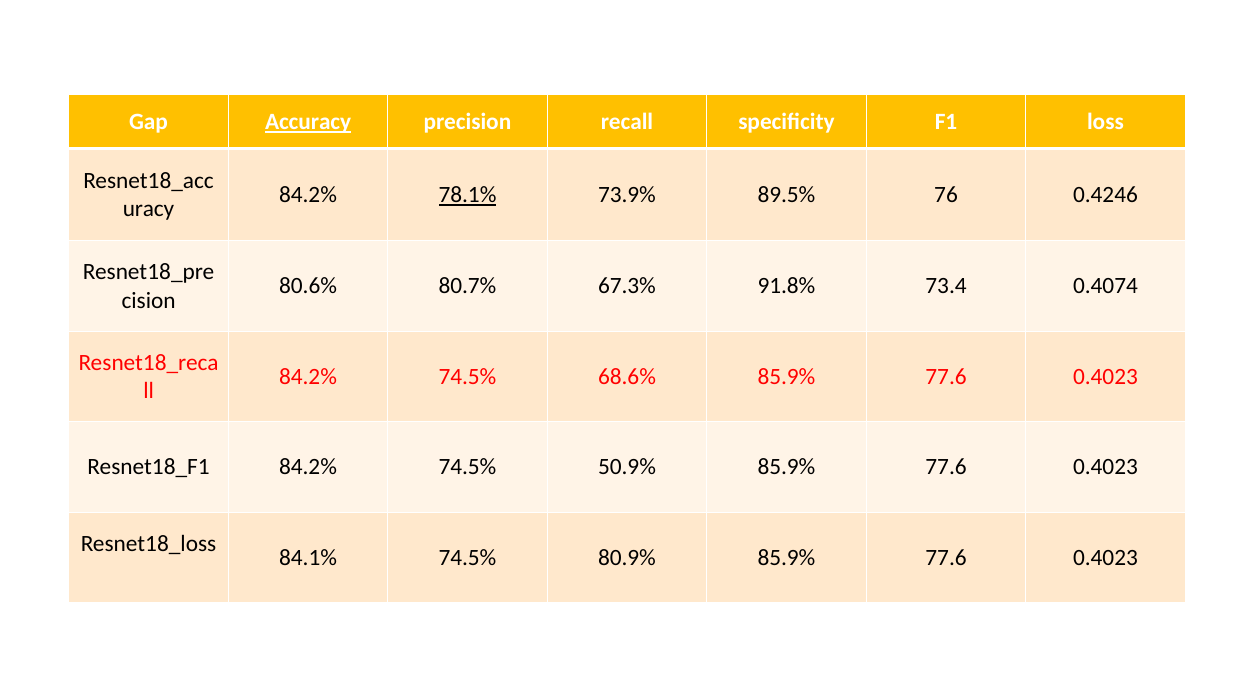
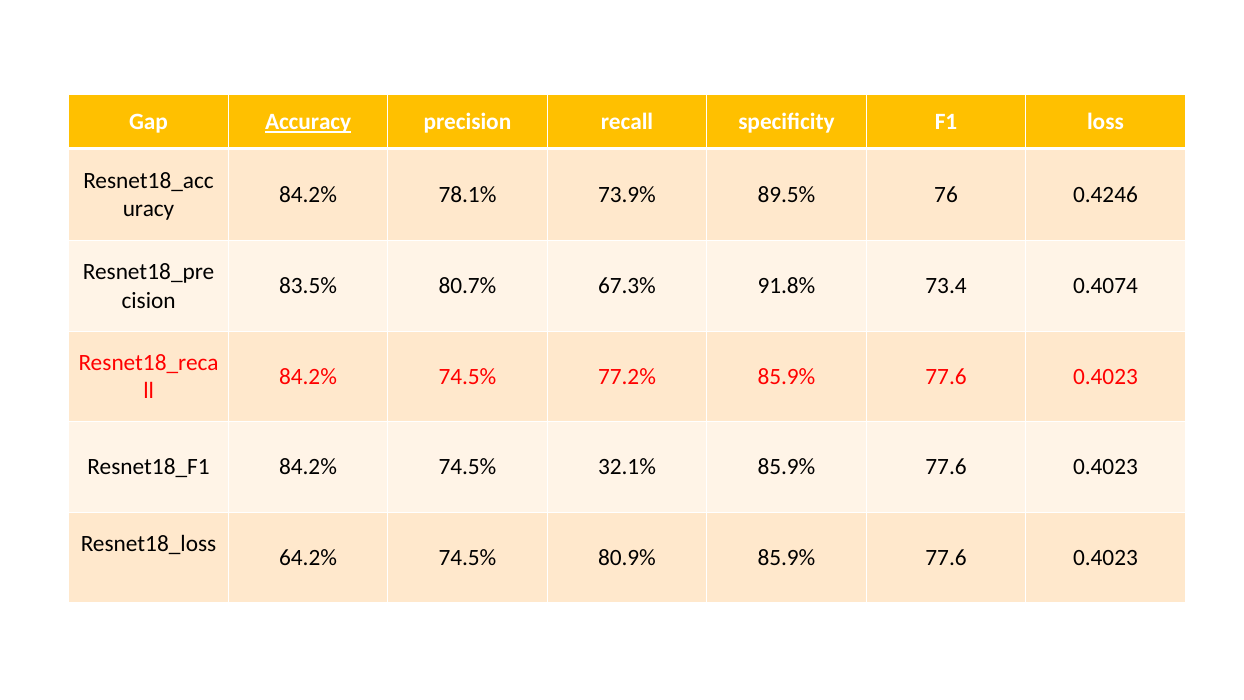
78.1% underline: present -> none
80.6%: 80.6% -> 83.5%
68.6%: 68.6% -> 77.2%
50.9%: 50.9% -> 32.1%
84.1%: 84.1% -> 64.2%
